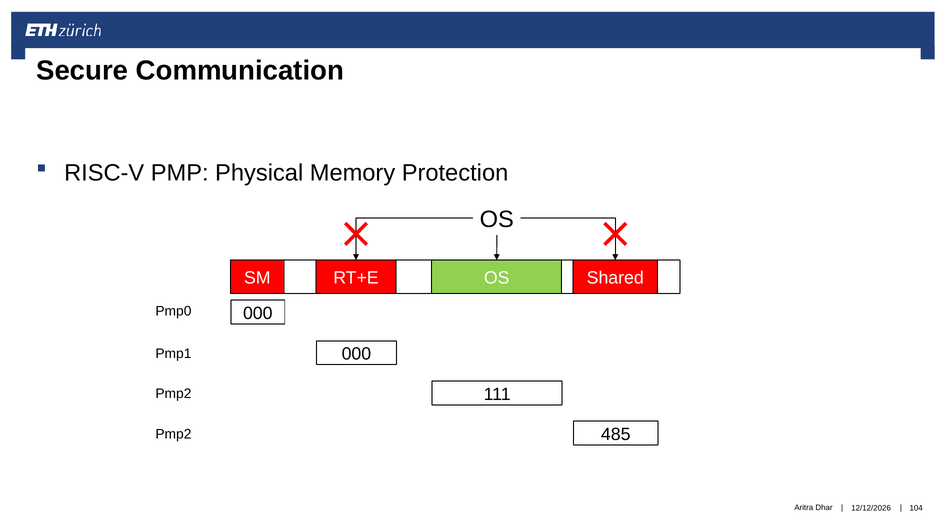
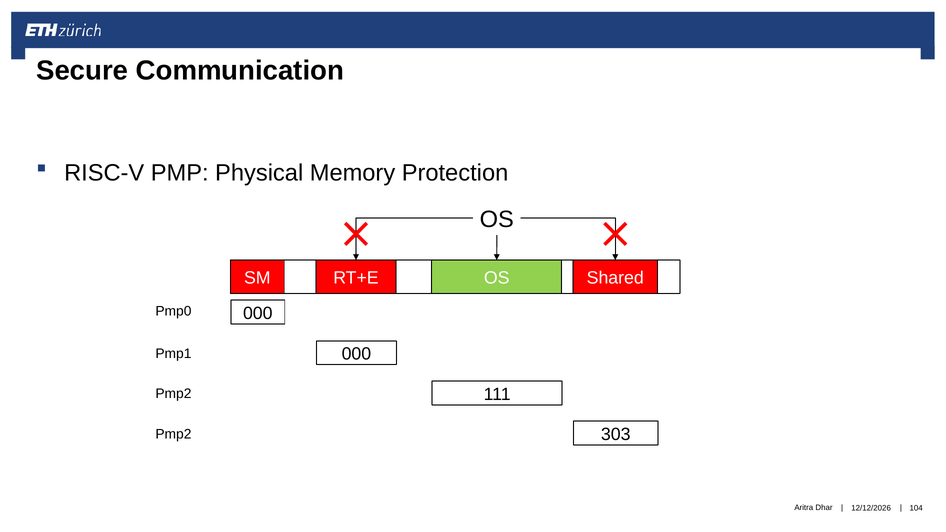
485: 485 -> 303
